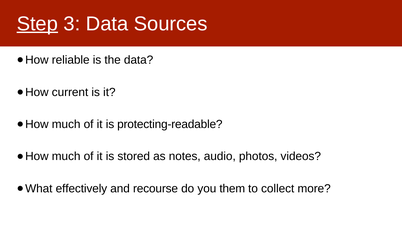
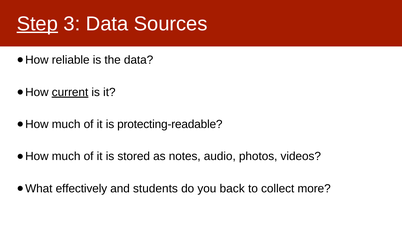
current underline: none -> present
recourse: recourse -> students
them: them -> back
